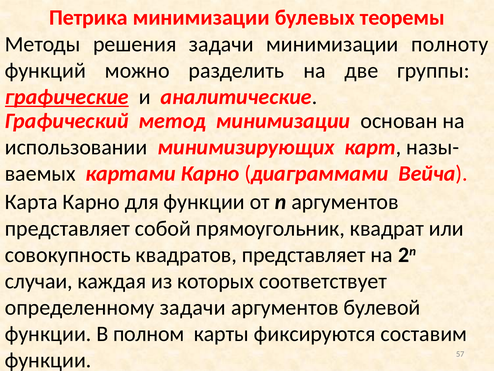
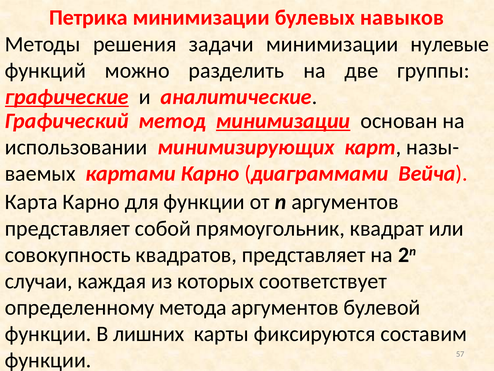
теоремы: теоремы -> навыков
полноту: полноту -> нулевые
минимизации at (283, 121) underline: none -> present
определенному задачи: задачи -> метода
полном: полном -> лишних
